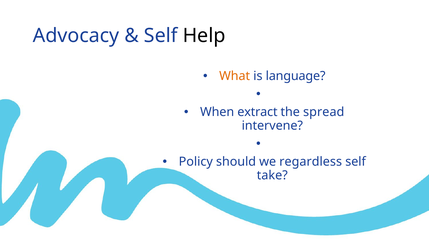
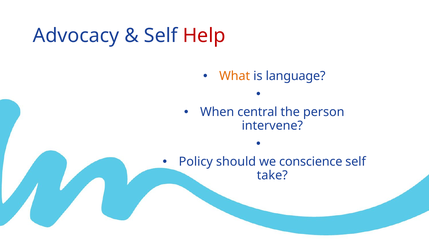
Help colour: black -> red
extract: extract -> central
spread: spread -> person
regardless: regardless -> conscience
